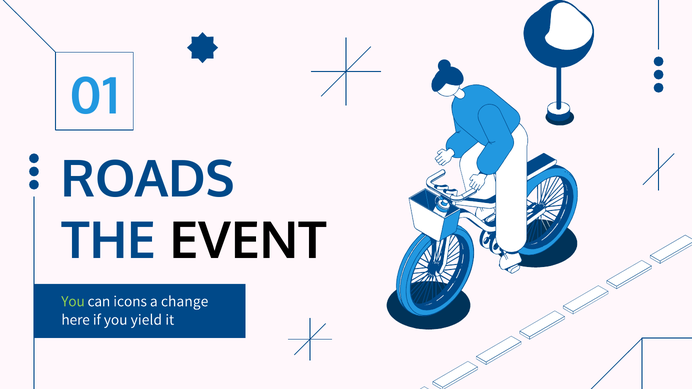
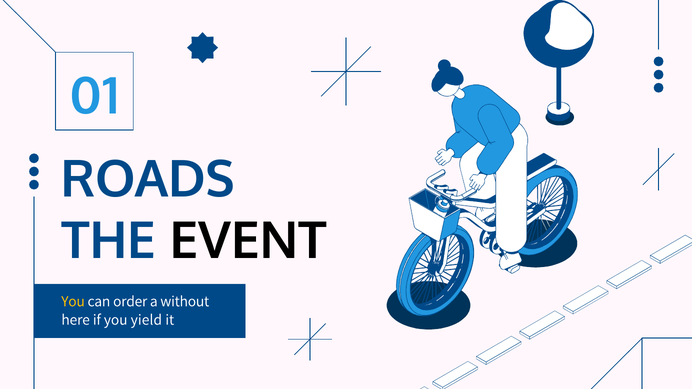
You at (73, 301) colour: light green -> yellow
icons: icons -> order
change: change -> without
